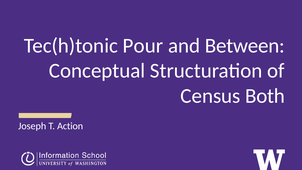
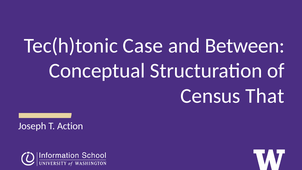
Pour: Pour -> Case
Both: Both -> That
